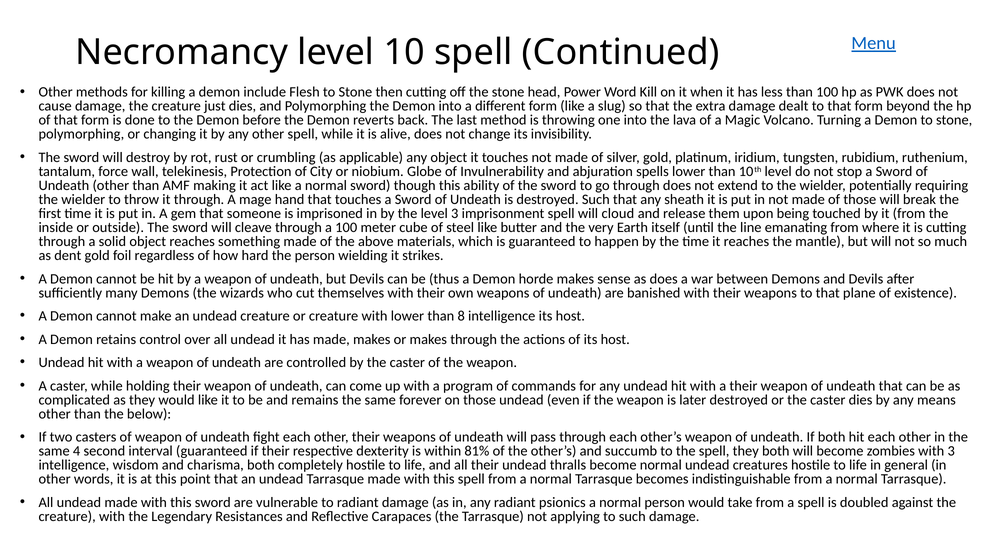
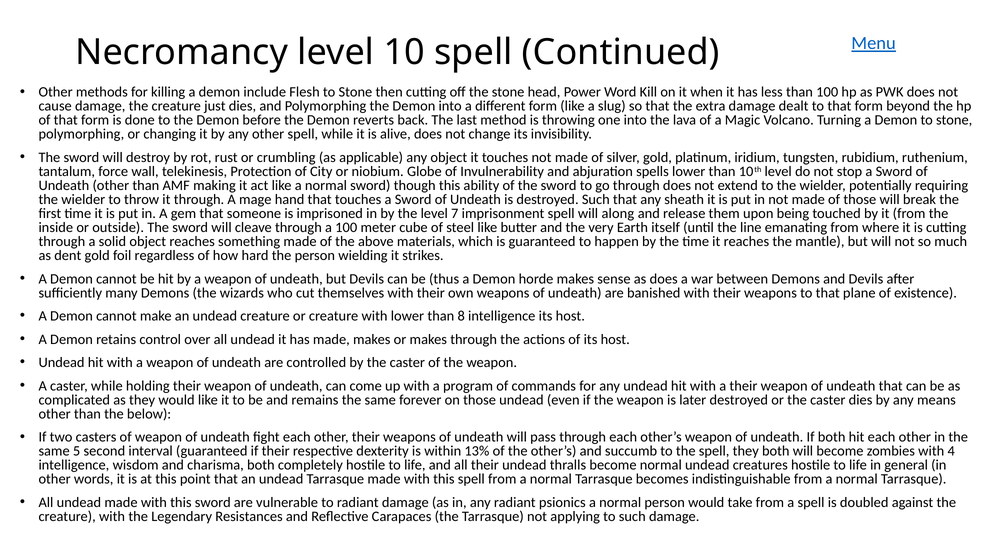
level 3: 3 -> 7
cloud: cloud -> along
4: 4 -> 5
81%: 81% -> 13%
with 3: 3 -> 4
